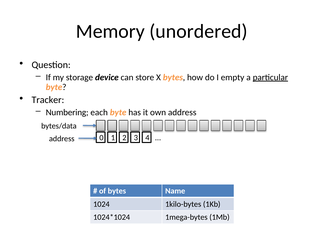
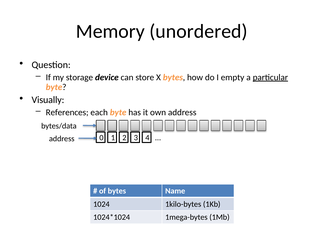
Tracker: Tracker -> Visually
Numbering: Numbering -> References
